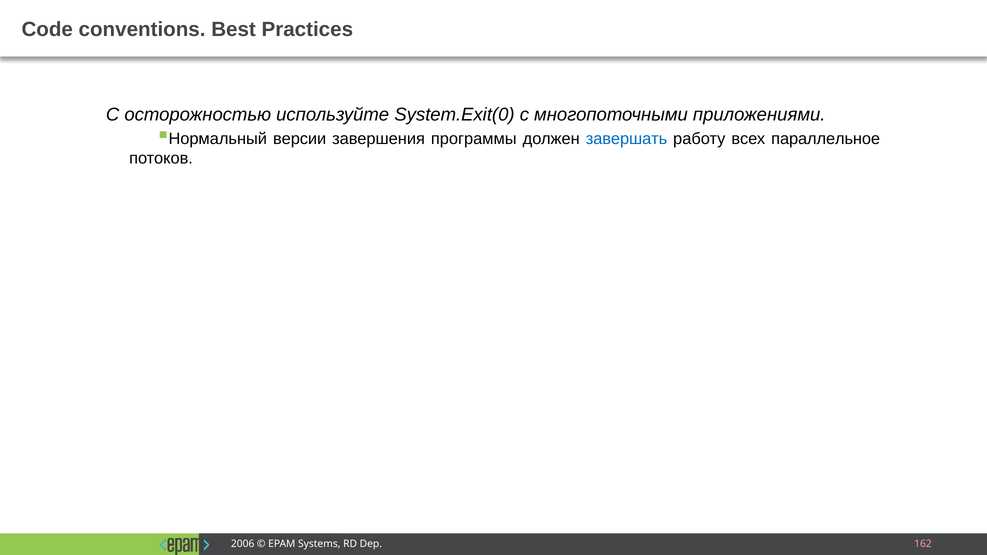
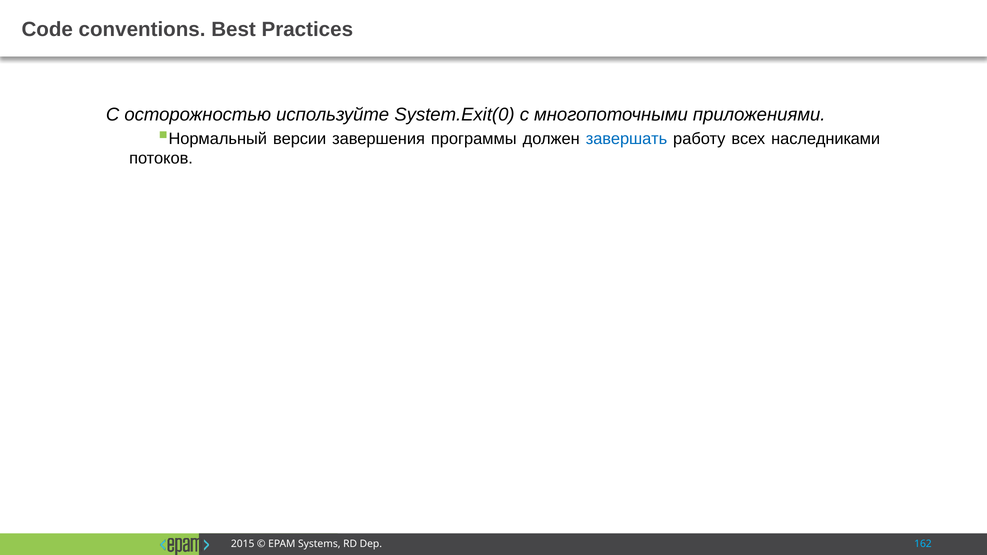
параллельное: параллельное -> наследниками
2006: 2006 -> 2015
162 colour: pink -> light blue
